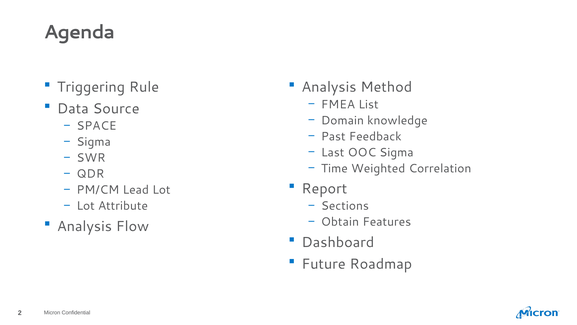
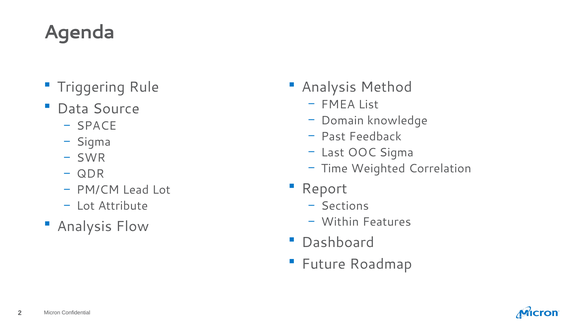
Obtain: Obtain -> Within
